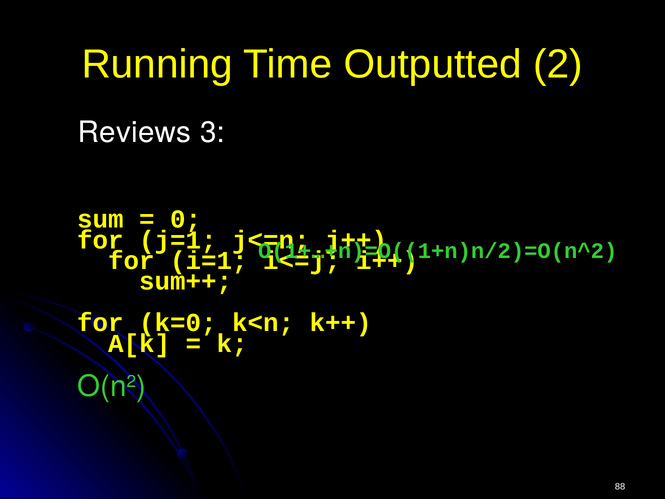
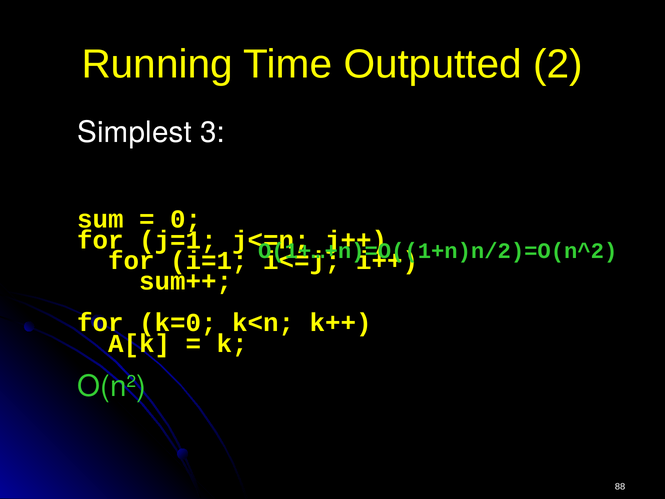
Reviews: Reviews -> Simplest
